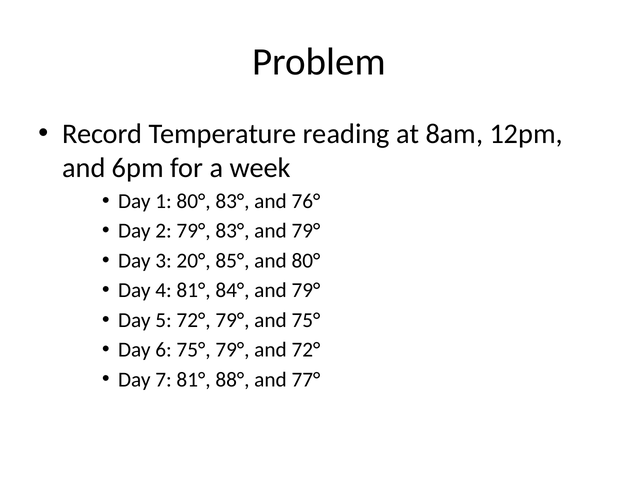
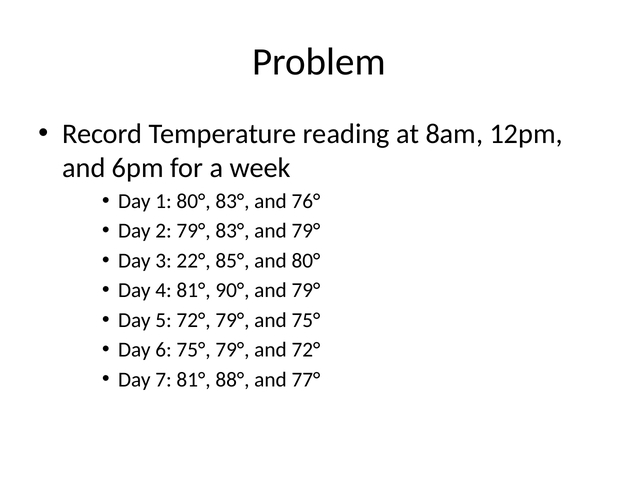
20°: 20° -> 22°
84°: 84° -> 90°
